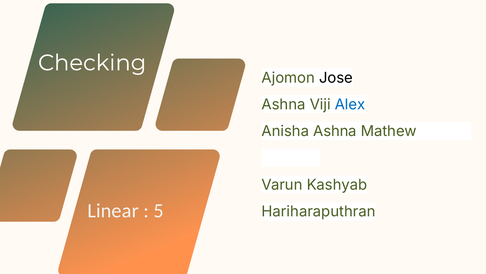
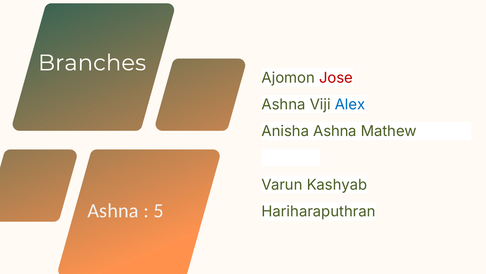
Checking: Checking -> Branches
Jose colour: black -> red
Linear at (113, 210): Linear -> Ashna
